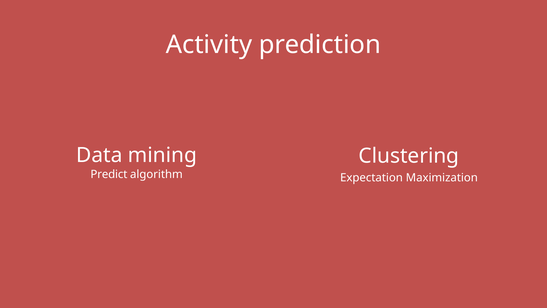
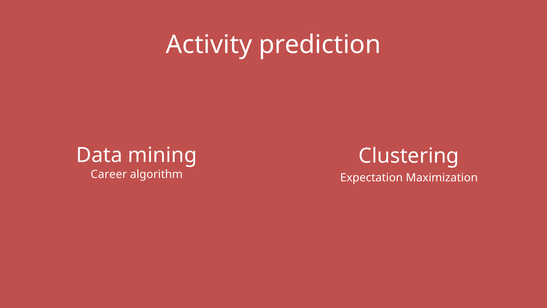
Predict: Predict -> Career
